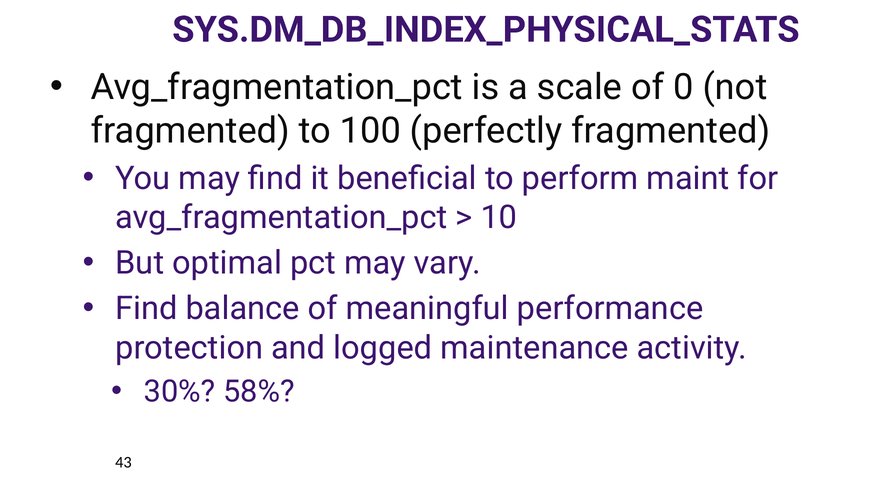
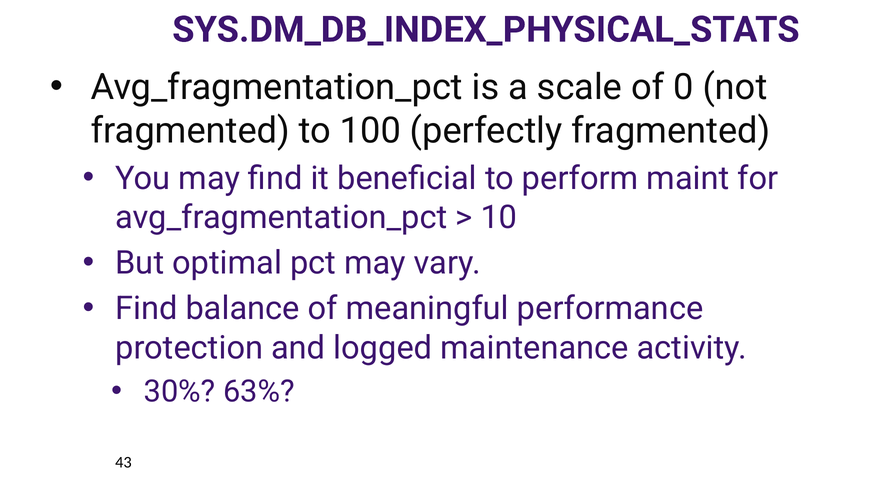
58%: 58% -> 63%
